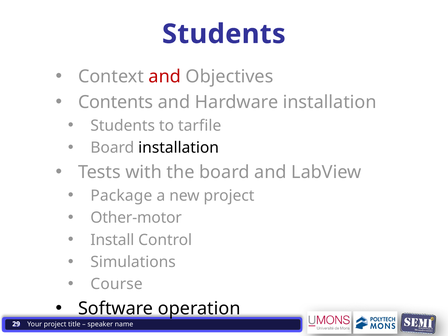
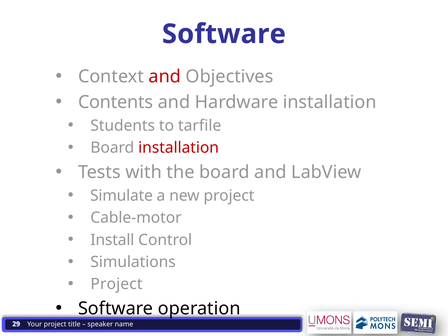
Students at (224, 34): Students -> Software
installation at (179, 148) colour: black -> red
Package: Package -> Simulate
Other-motor: Other-motor -> Cable-motor
Course at (117, 284): Course -> Project
